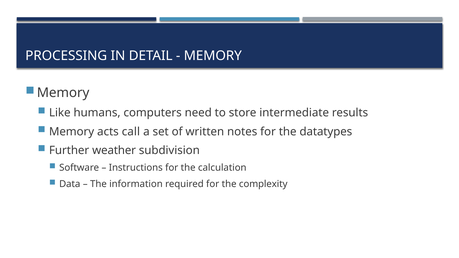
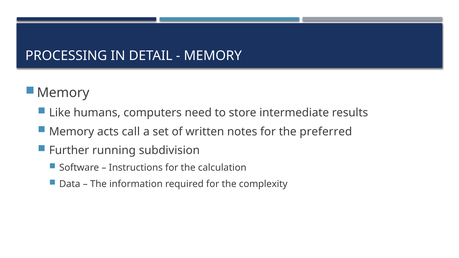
datatypes: datatypes -> preferred
weather: weather -> running
